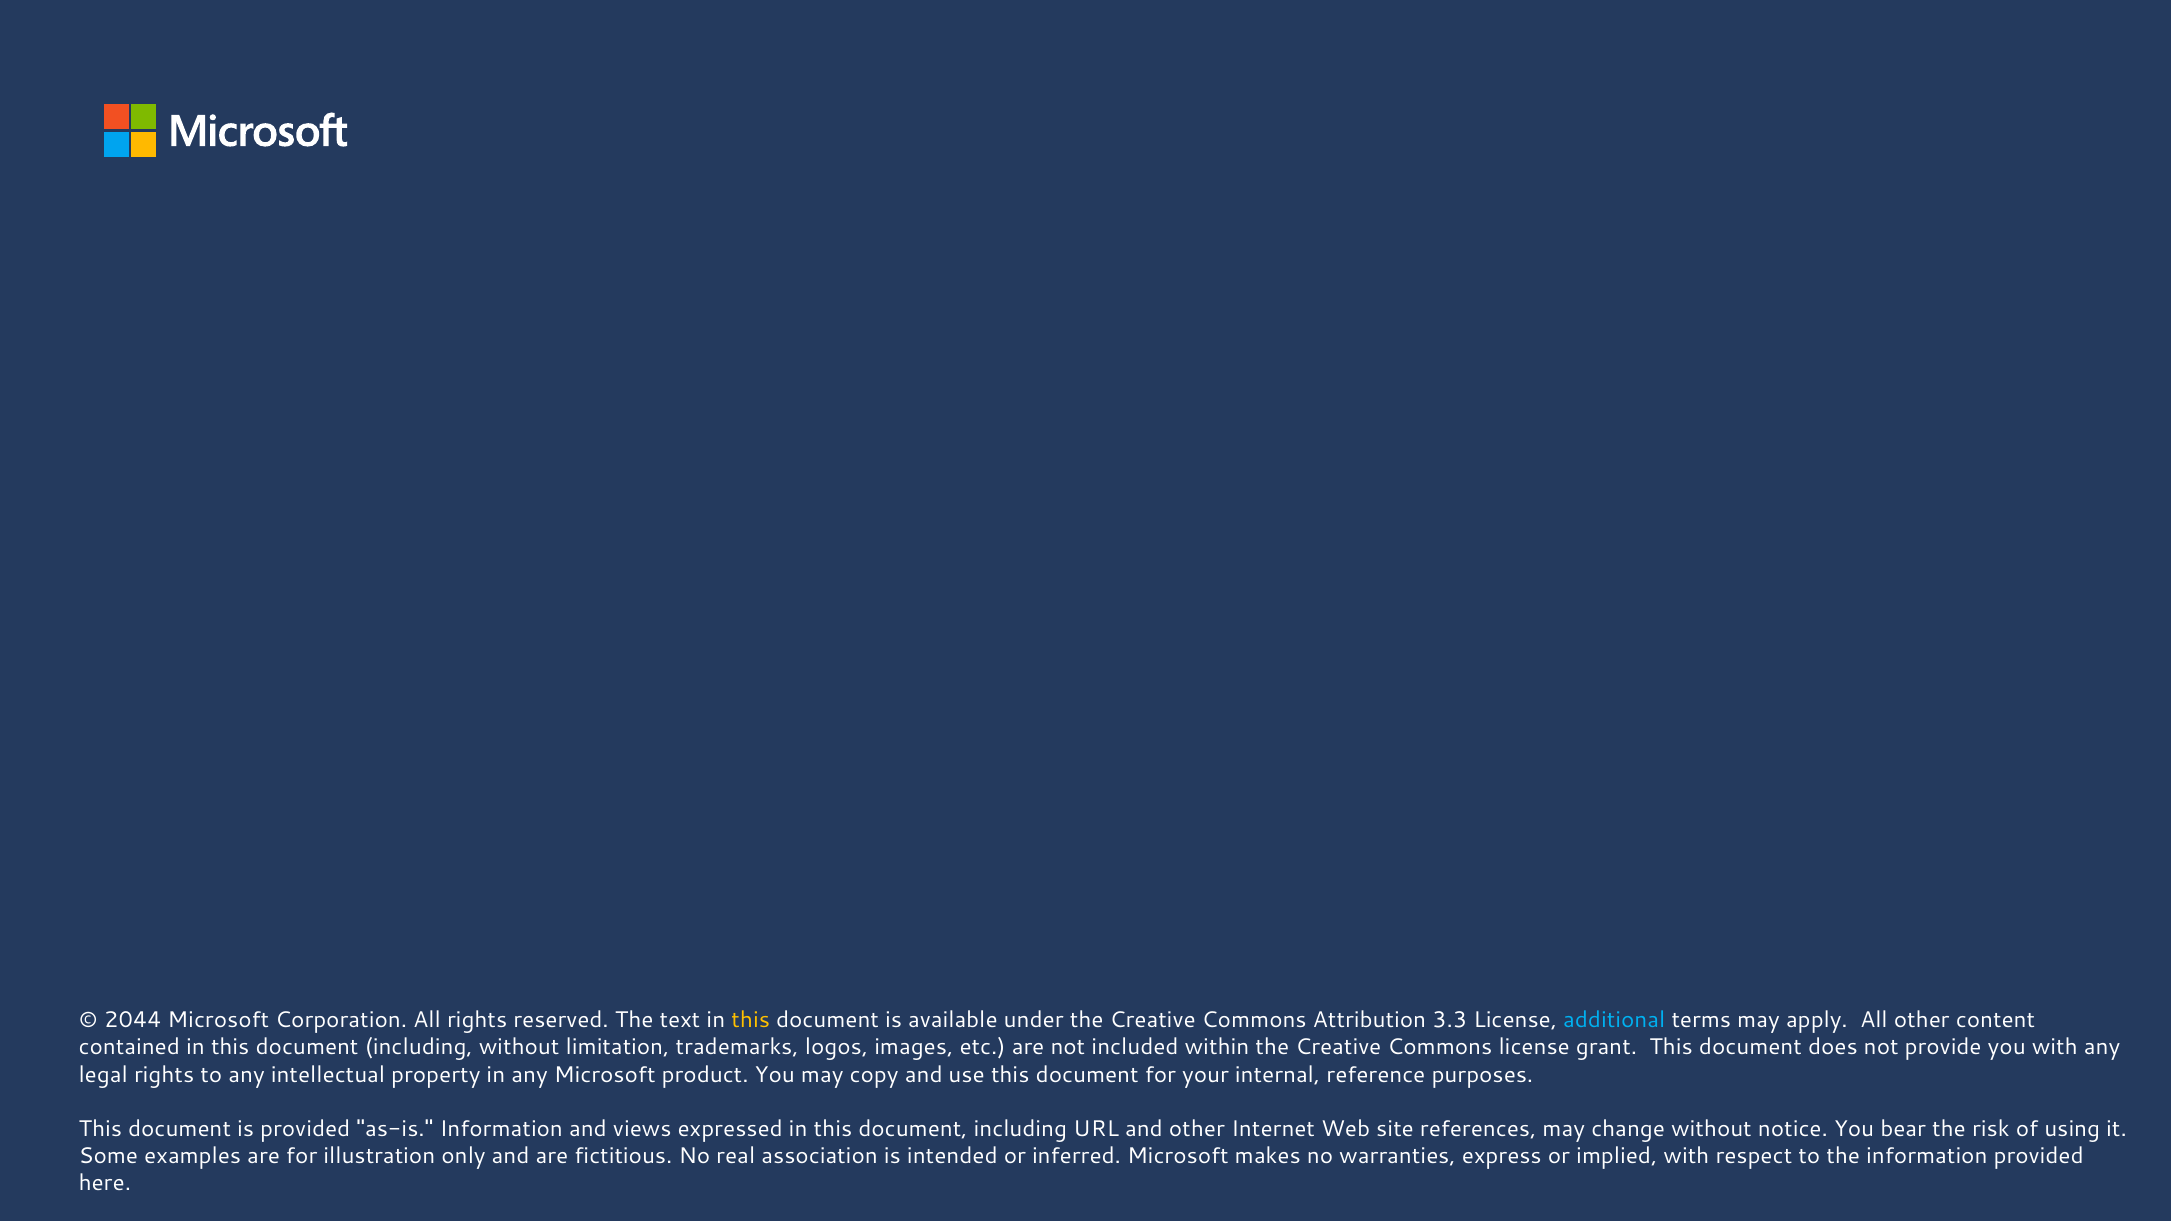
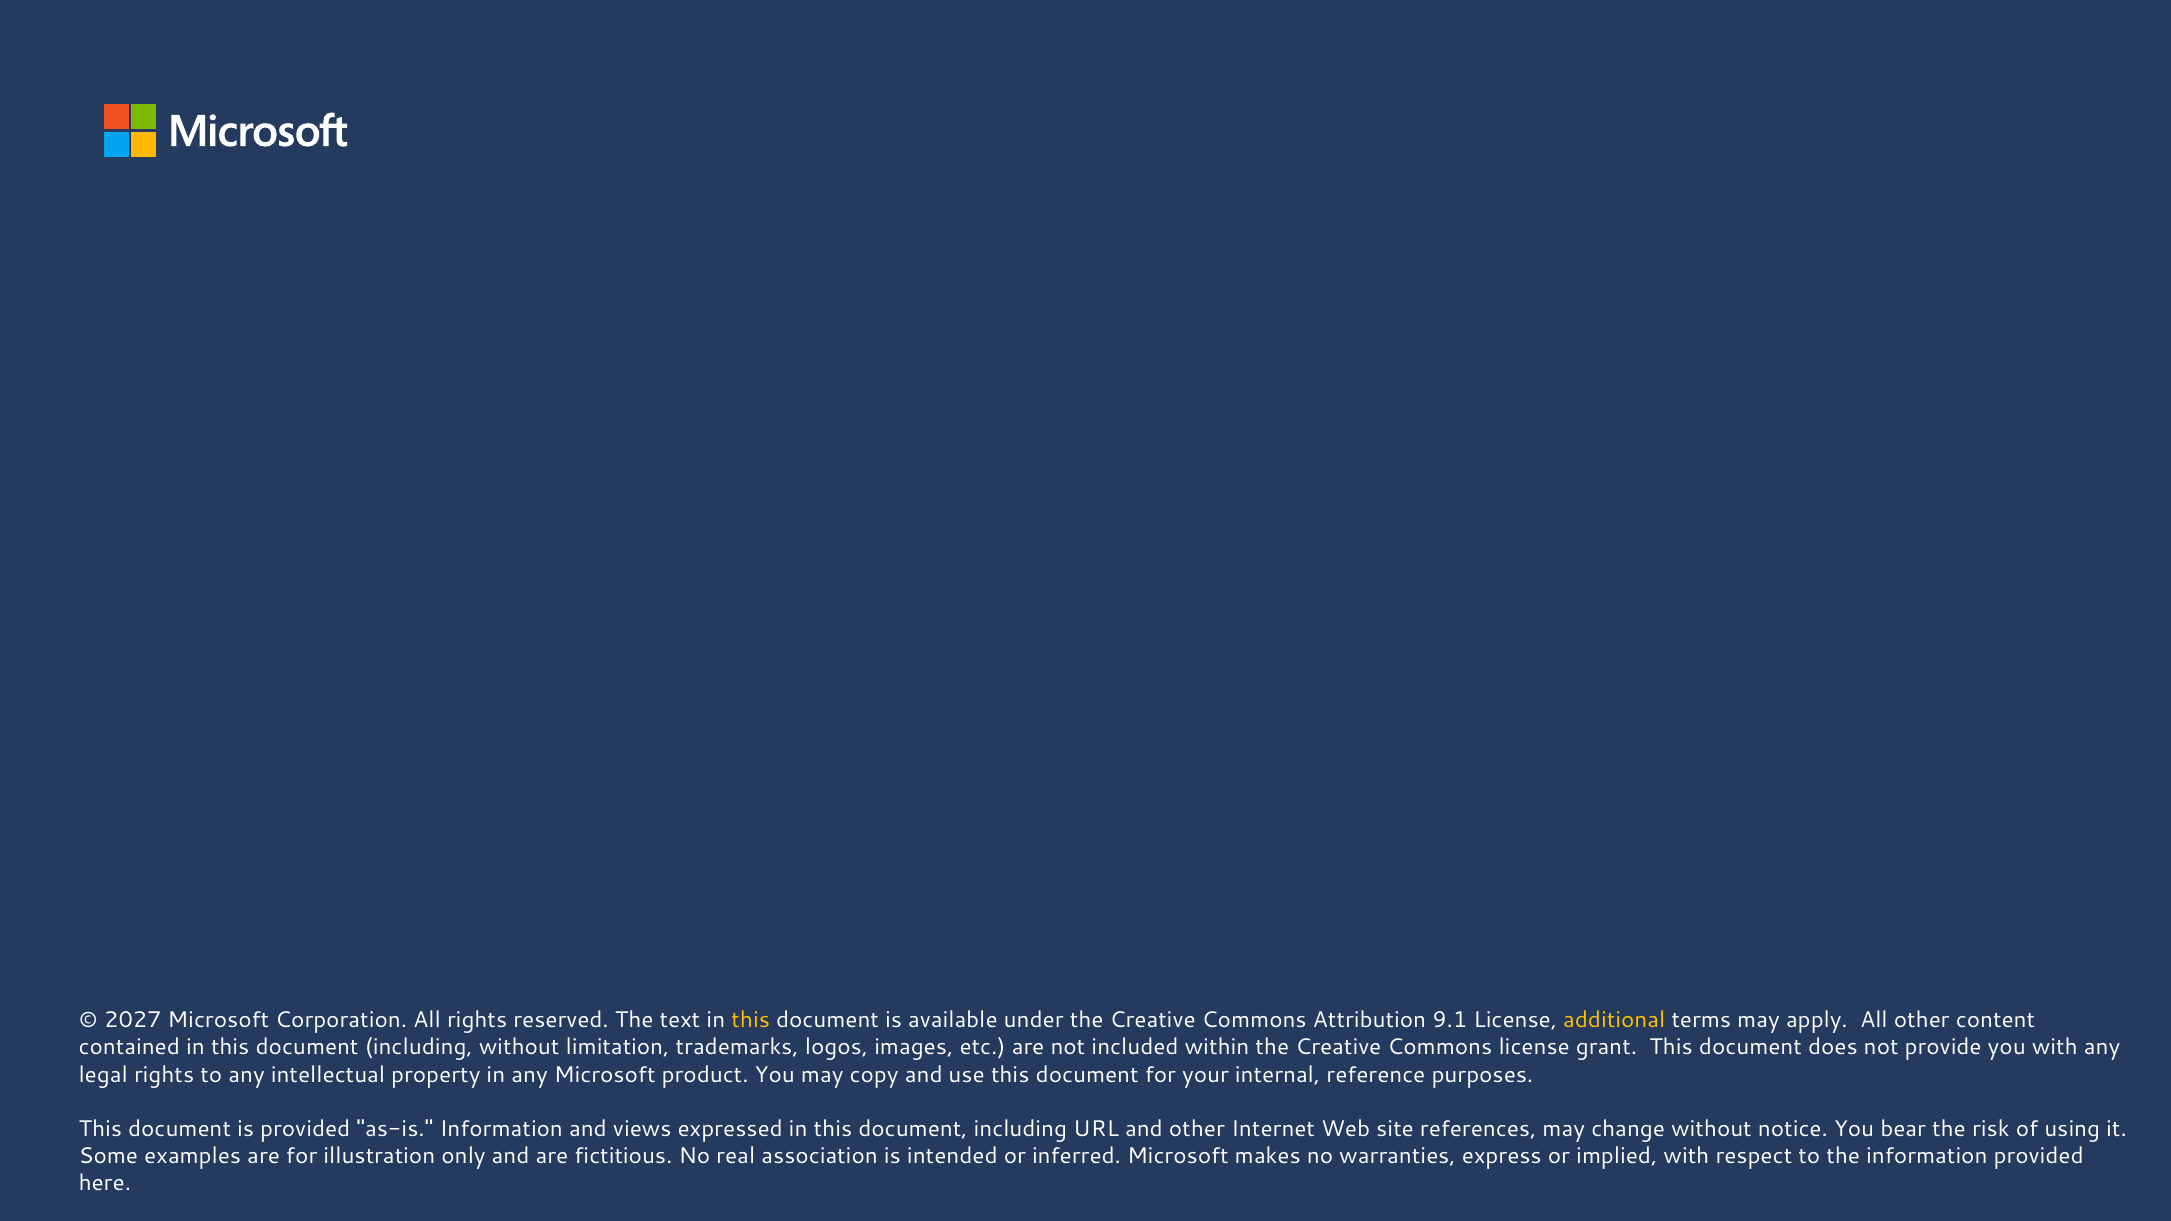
2044: 2044 -> 2027
3.3: 3.3 -> 9.1
additional colour: light blue -> yellow
